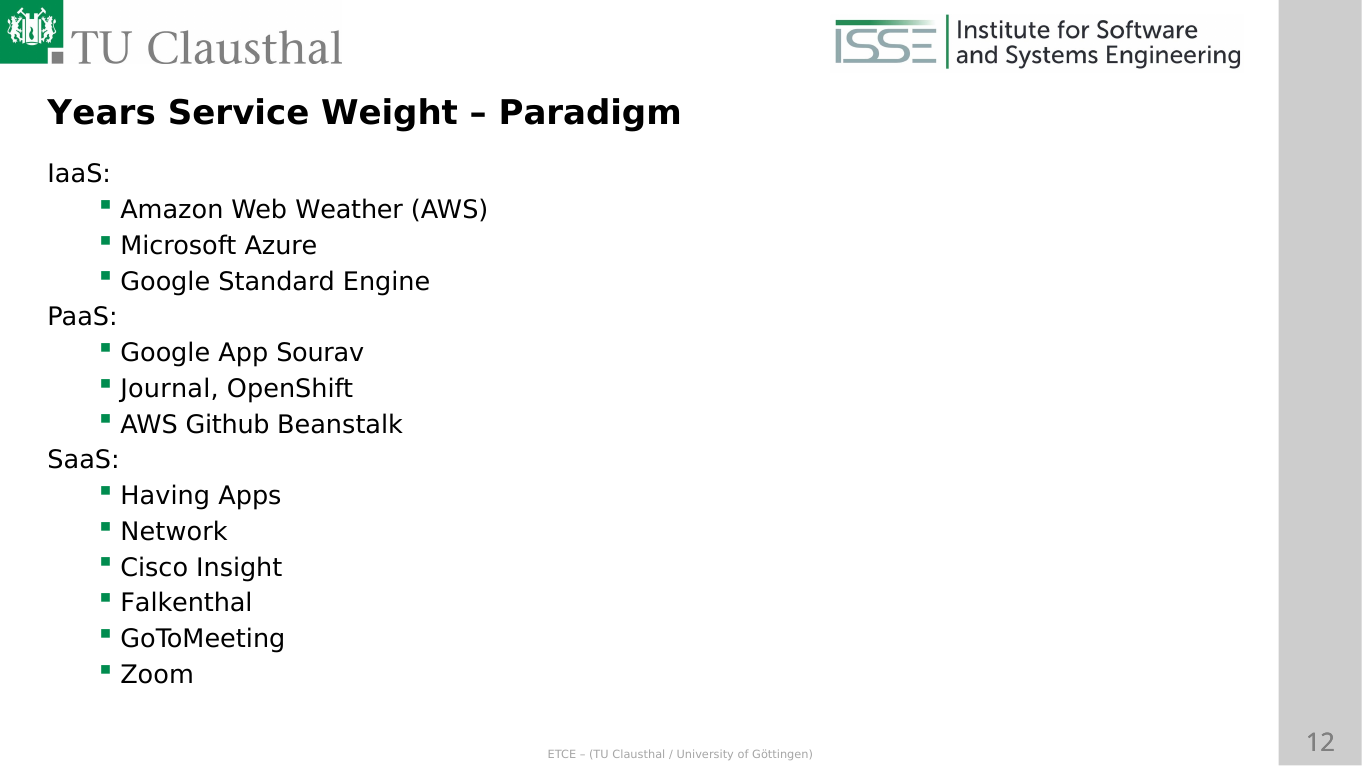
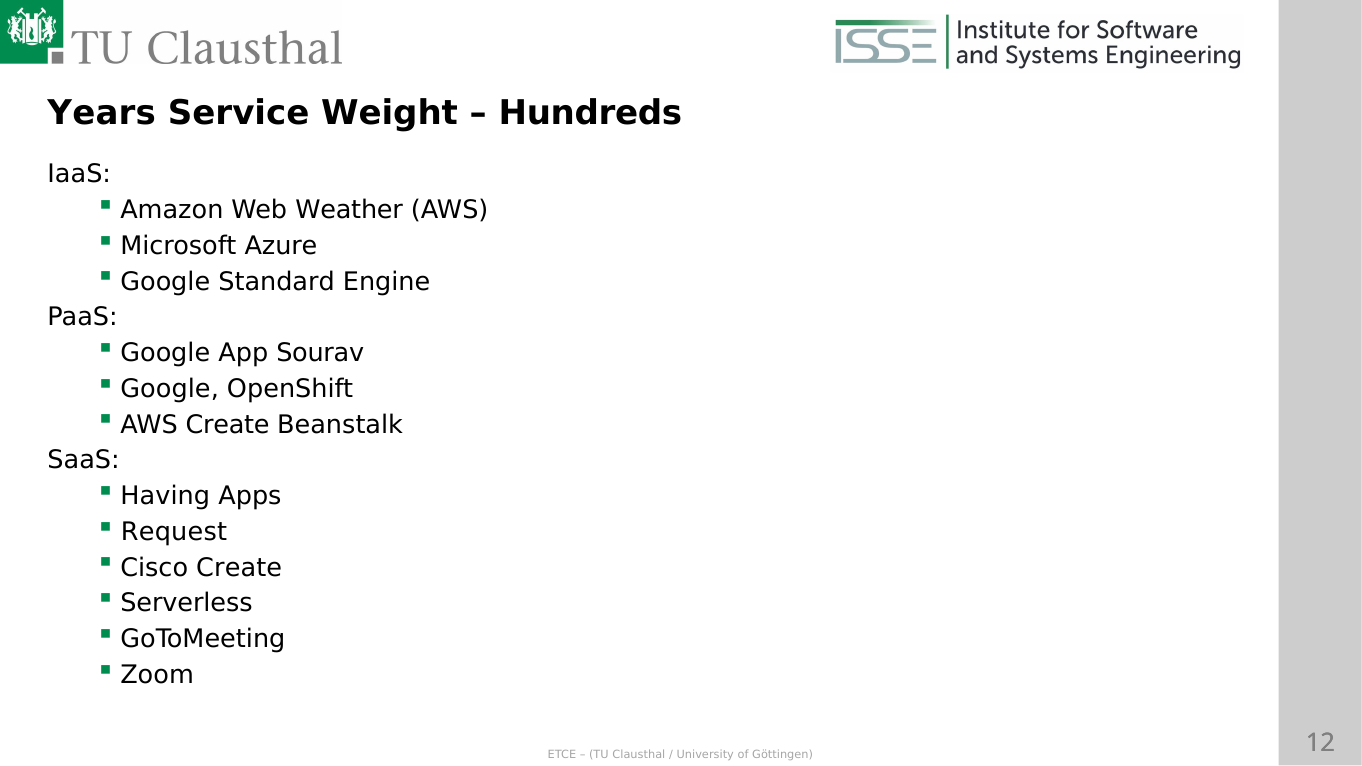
Paradigm: Paradigm -> Hundreds
Journal at (170, 389): Journal -> Google
AWS Github: Github -> Create
Network: Network -> Request
Cisco Insight: Insight -> Create
Falkenthal: Falkenthal -> Serverless
